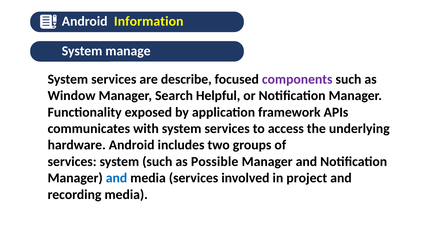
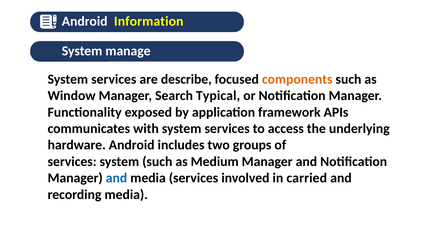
components colour: purple -> orange
Helpful: Helpful -> Typical
Possible: Possible -> Medium
project: project -> carried
